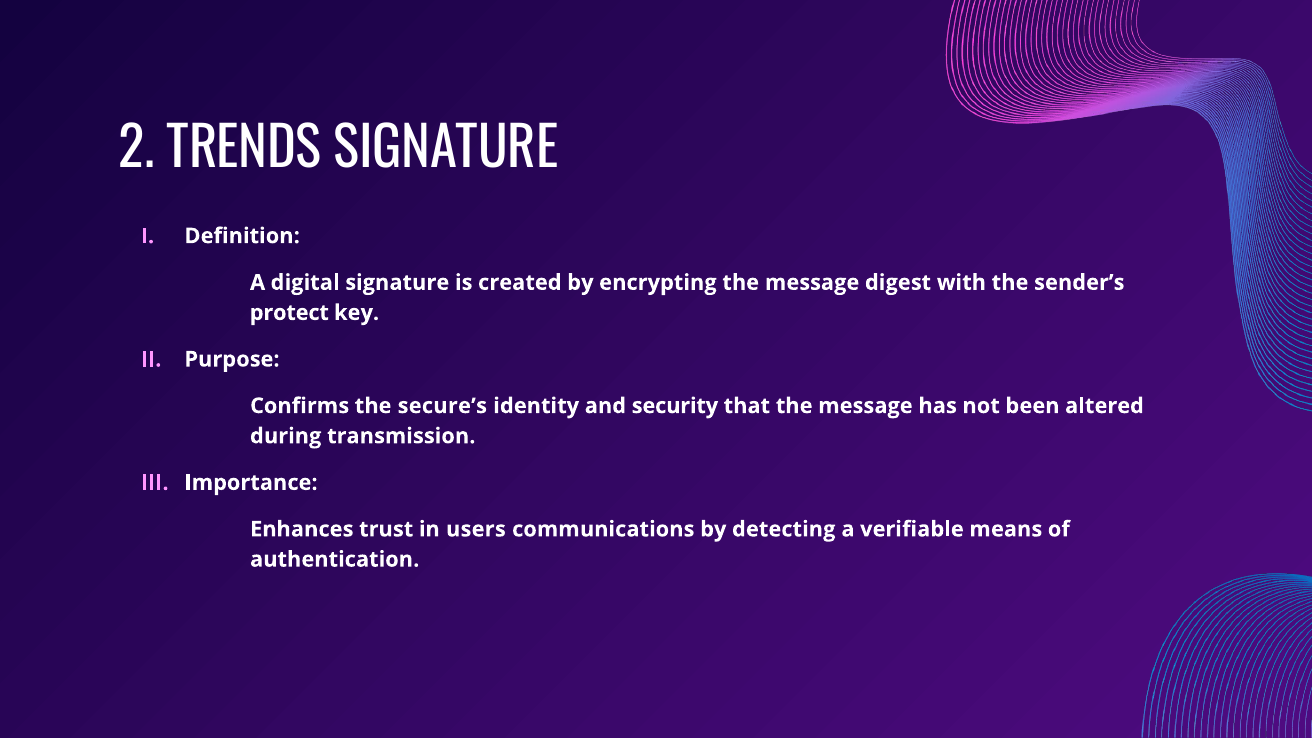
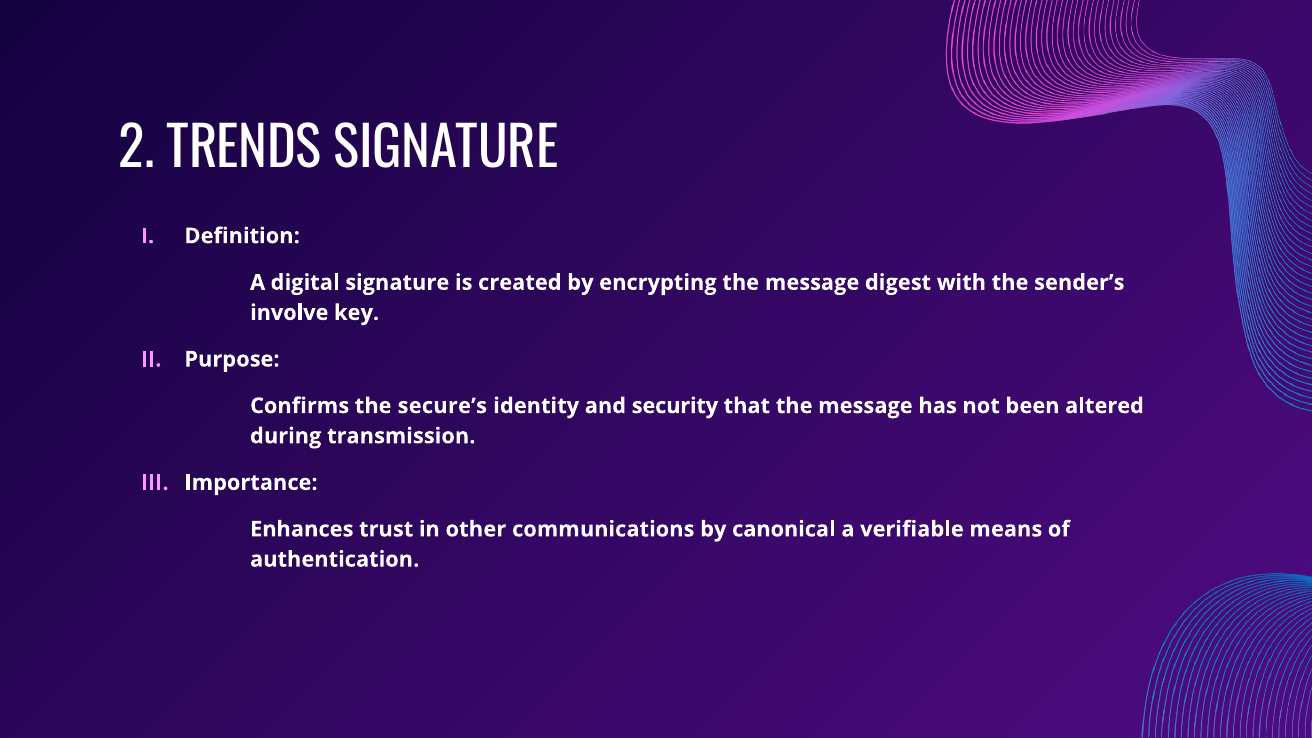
protect: protect -> involve
users: users -> other
detecting: detecting -> canonical
